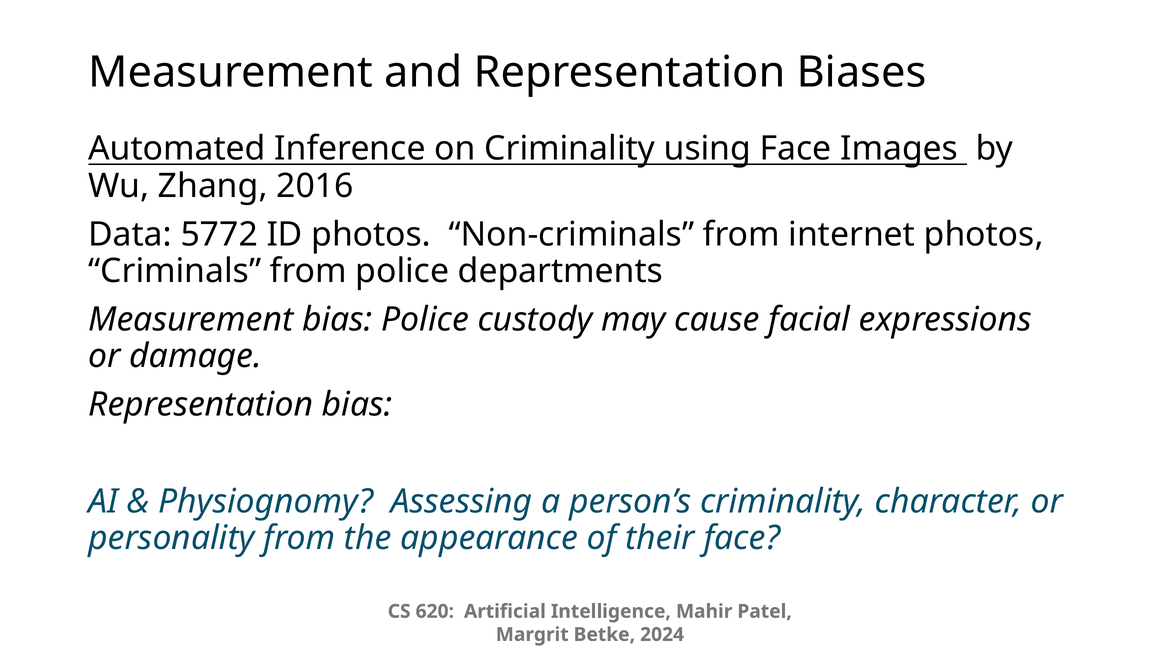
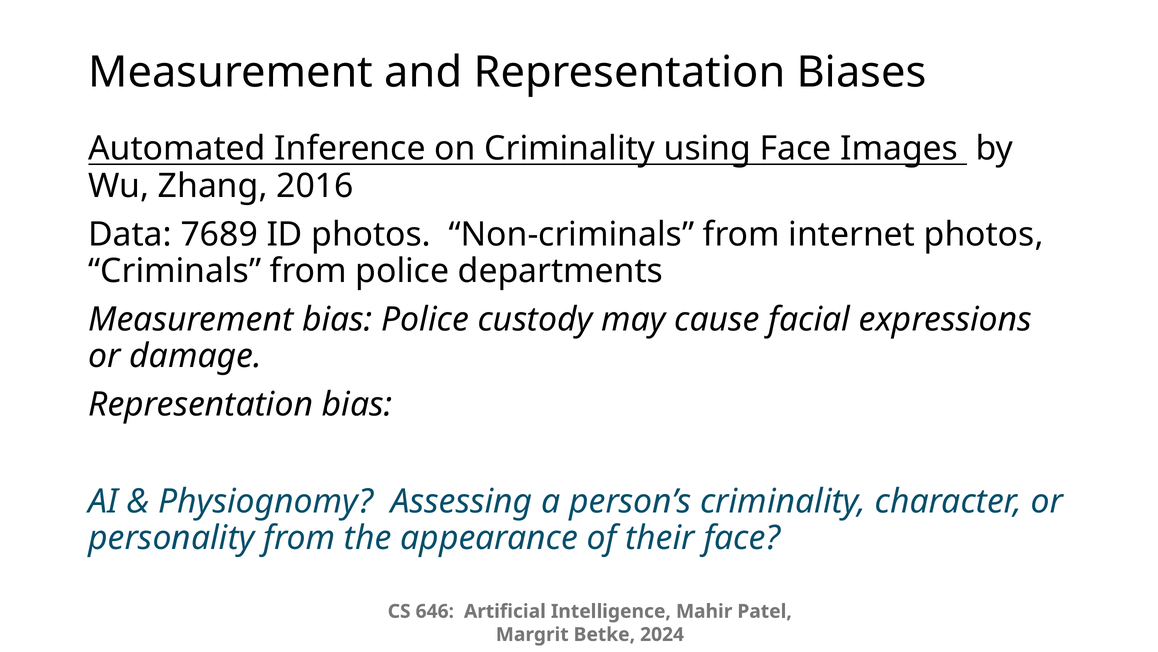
5772: 5772 -> 7689
620: 620 -> 646
